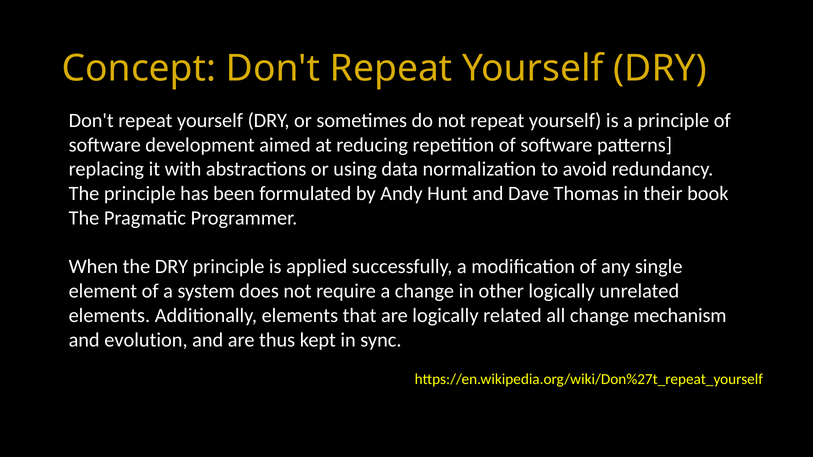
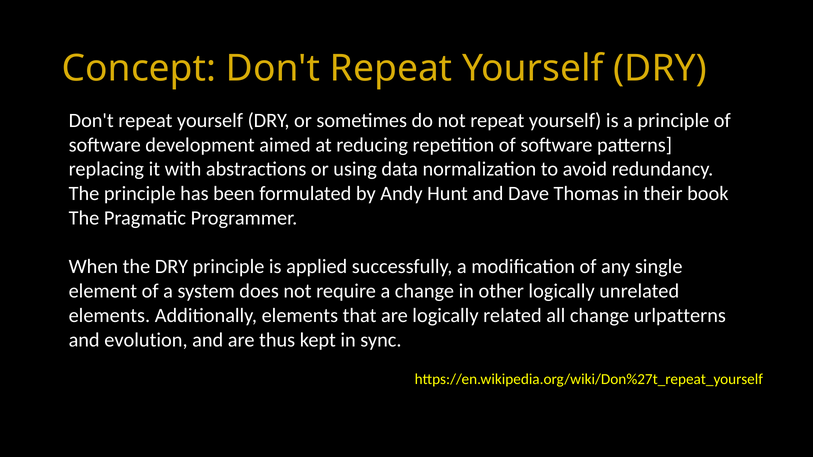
mechanism: mechanism -> urlpatterns
